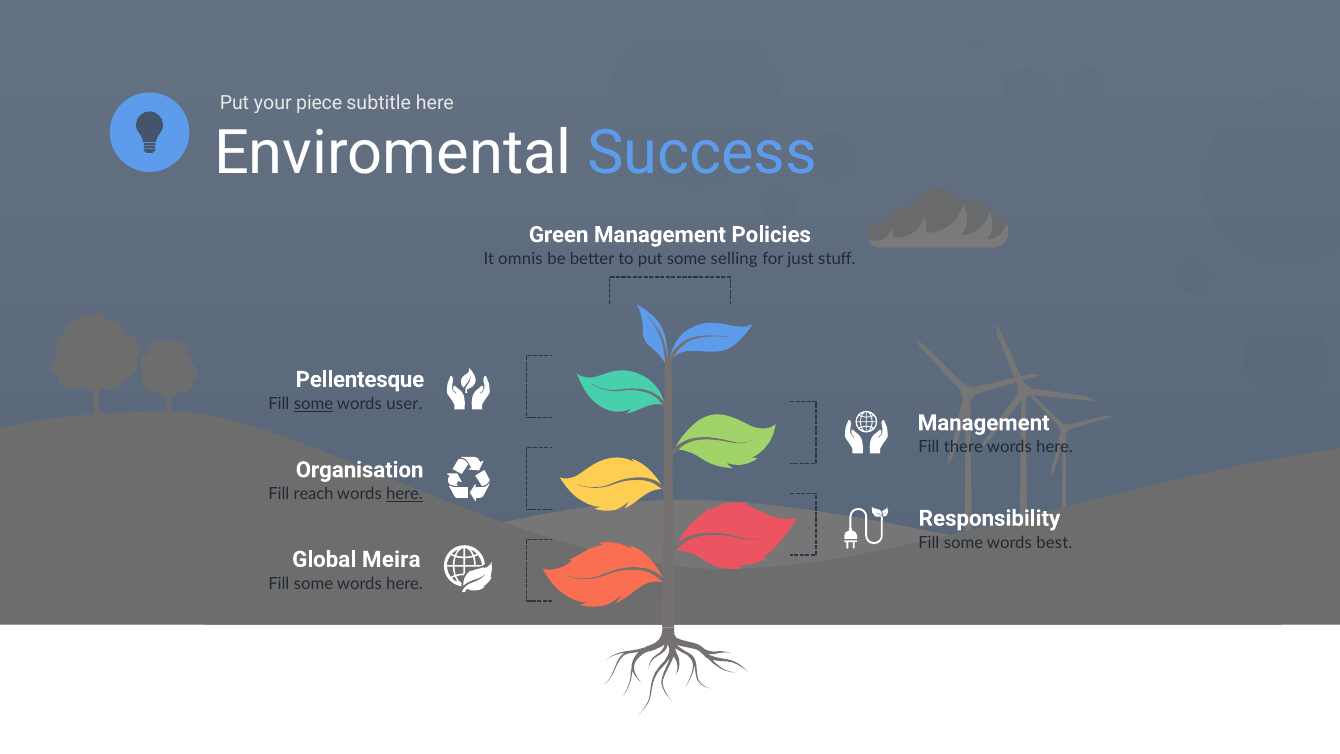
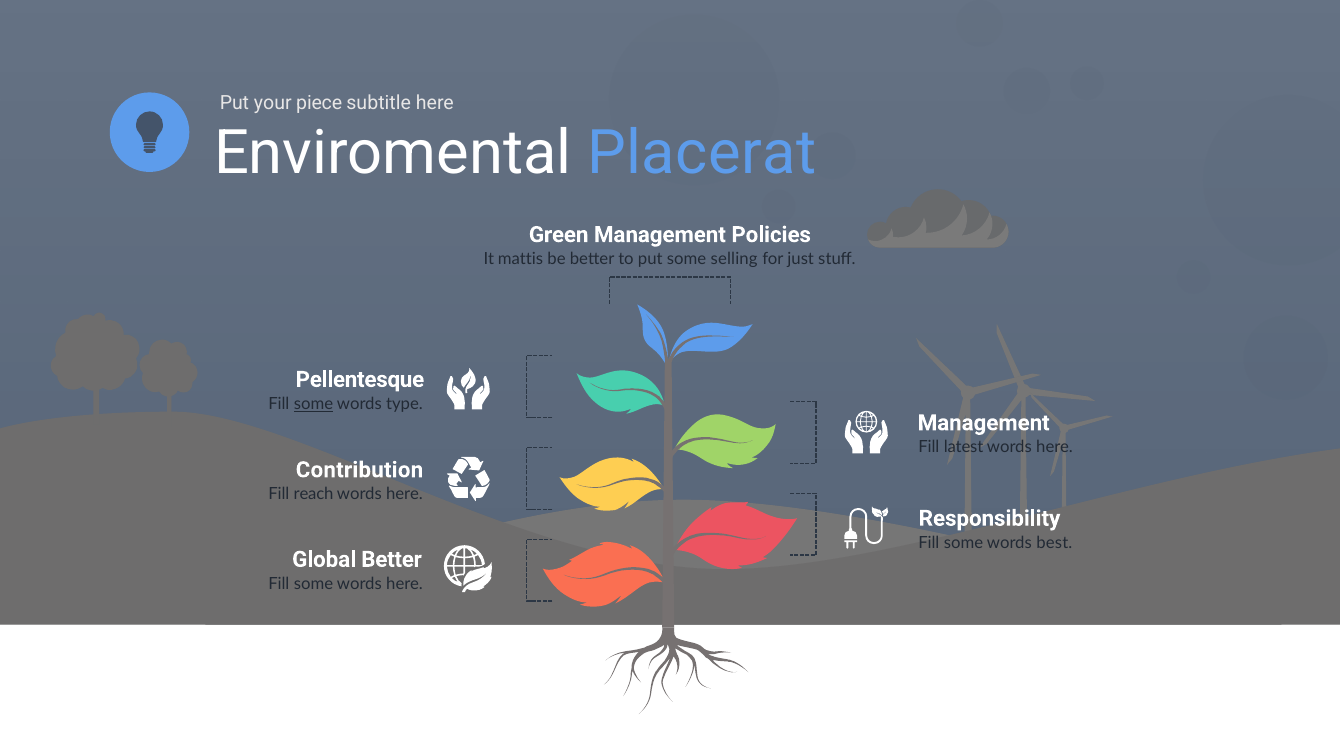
Success: Success -> Placerat
omnis: omnis -> mattis
user: user -> type
there: there -> latest
Organisation: Organisation -> Contribution
here at (405, 494) underline: present -> none
Global Meira: Meira -> Better
